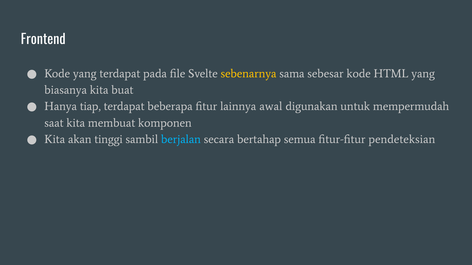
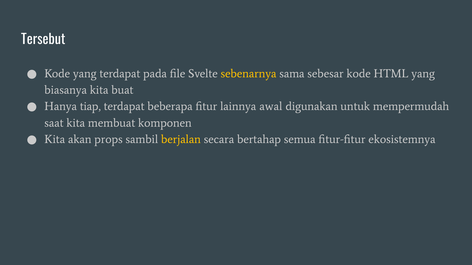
Frontend: Frontend -> Tersebut
tinggi: tinggi -> props
berjalan colour: light blue -> yellow
pendeteksian: pendeteksian -> ekosistemnya
